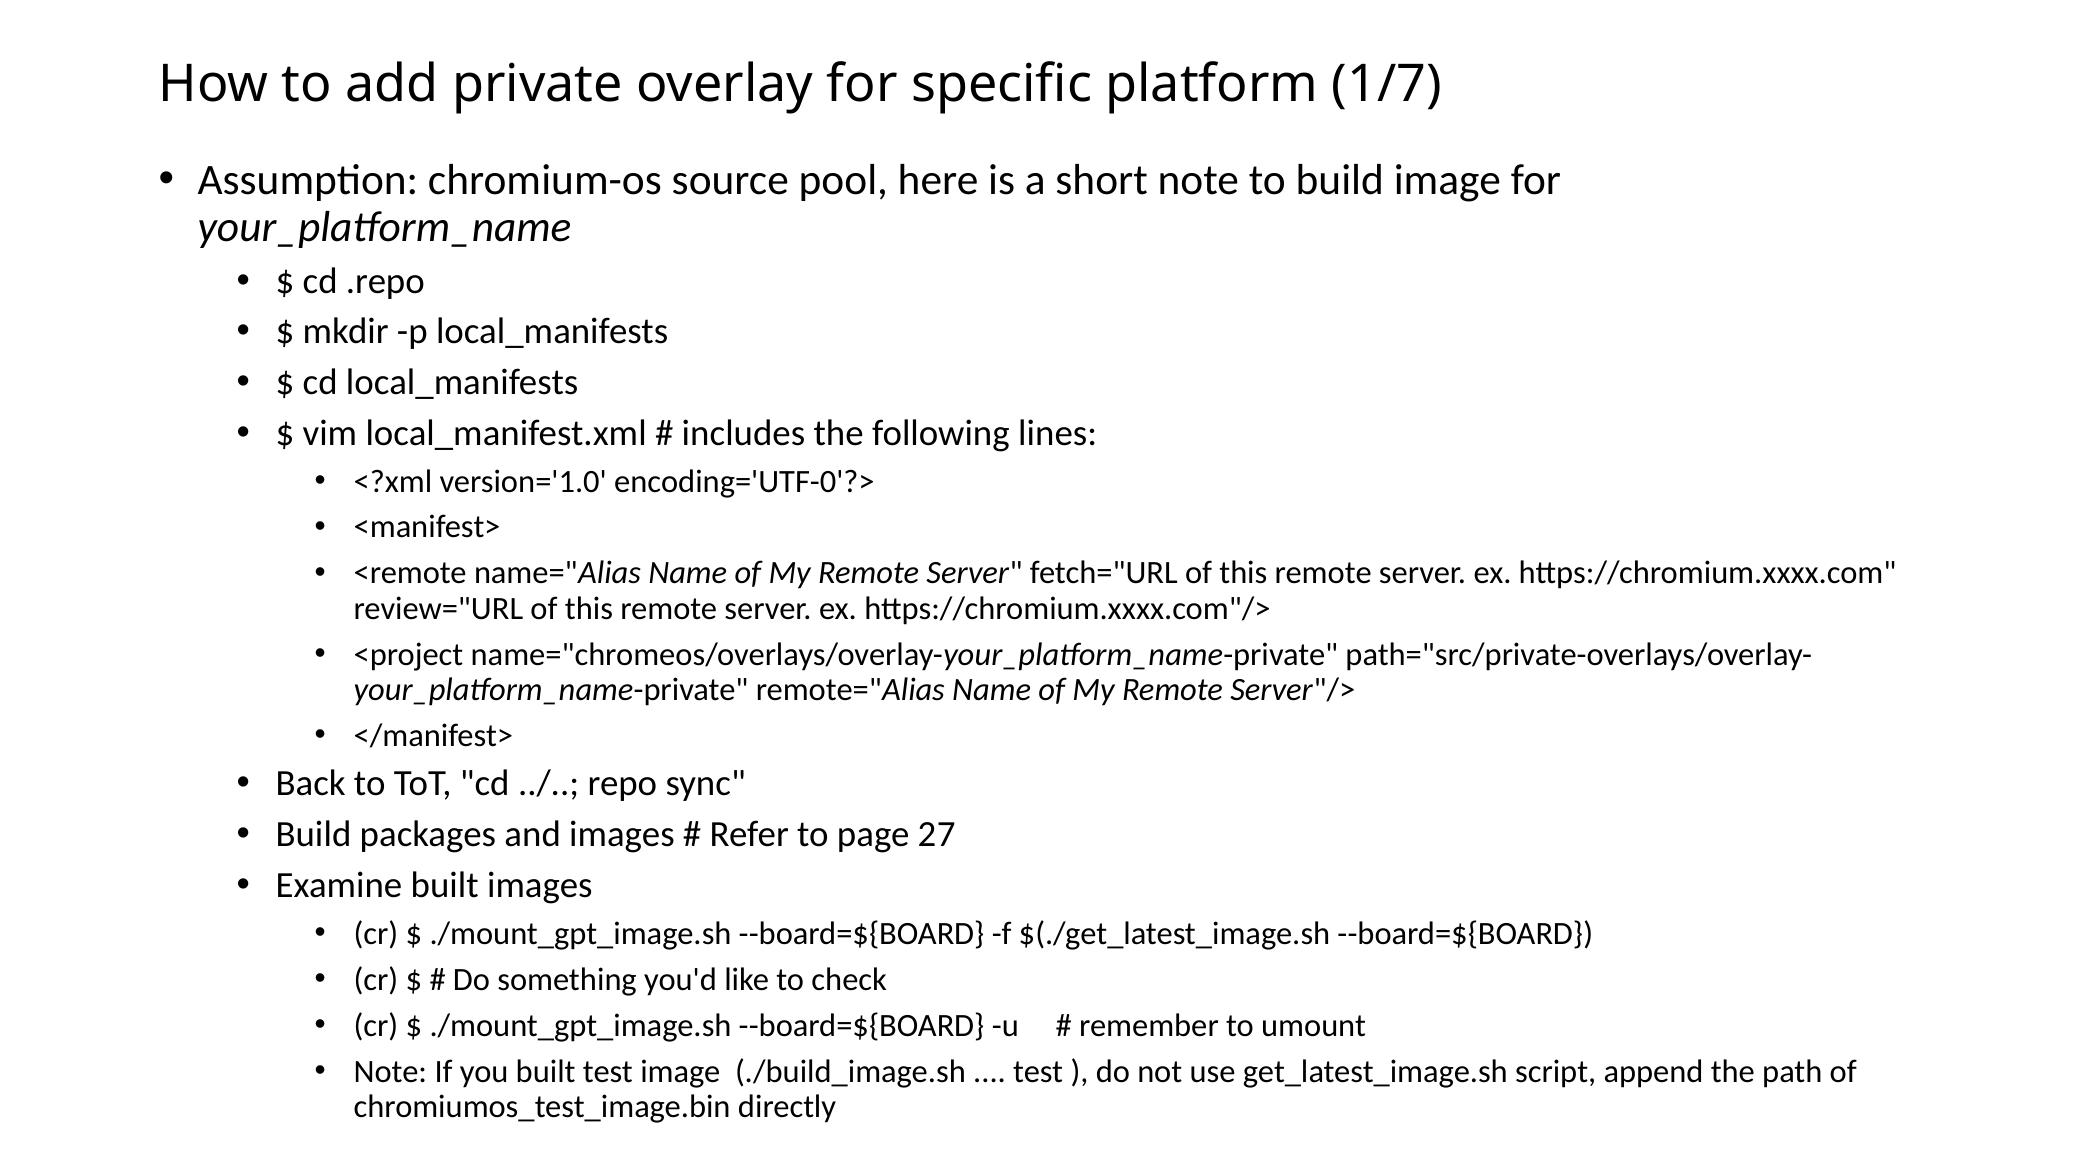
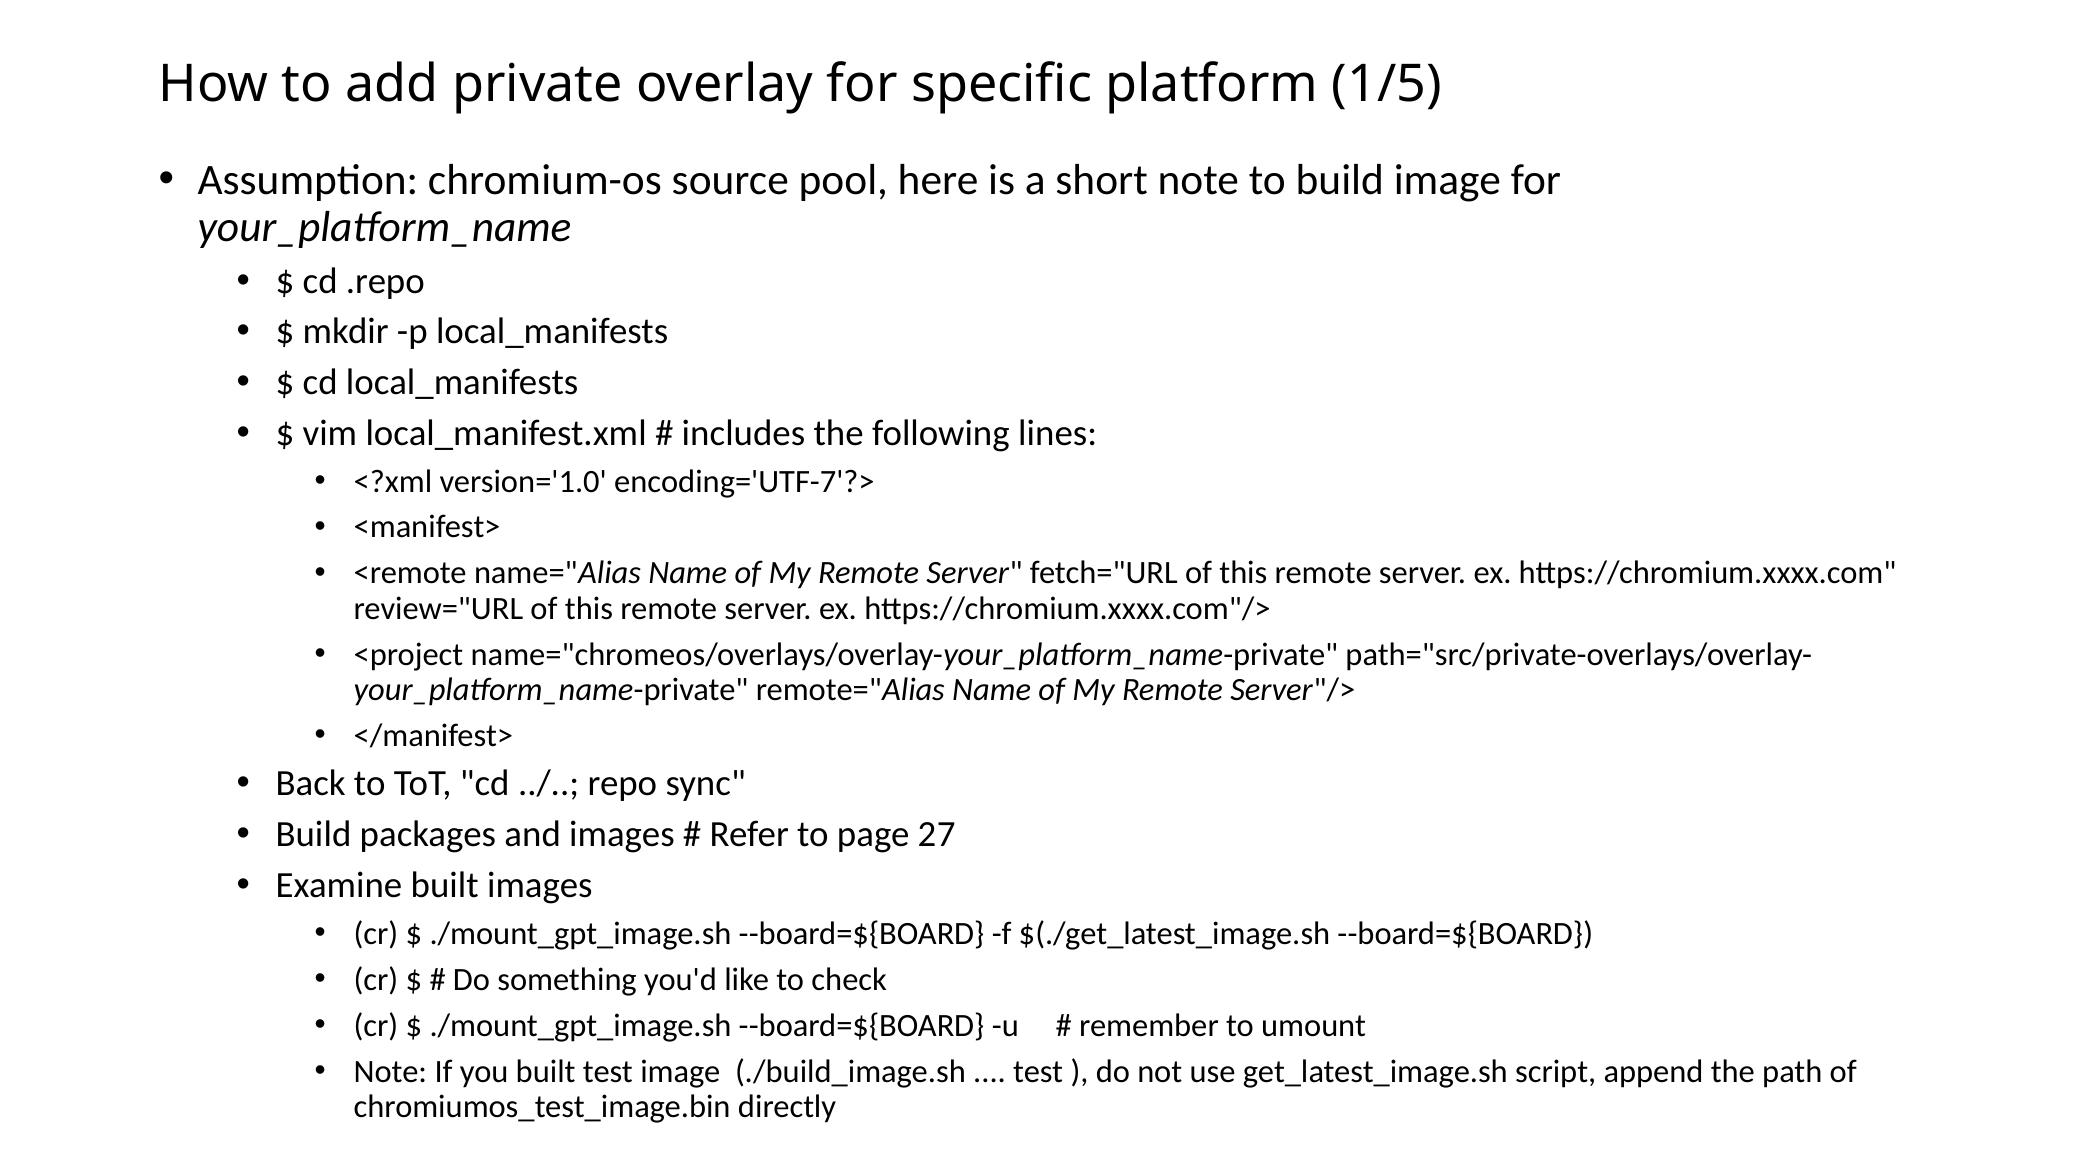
1/7: 1/7 -> 1/5
encoding='UTF-0'?>: encoding='UTF-0'?> -> encoding='UTF-7'?>
